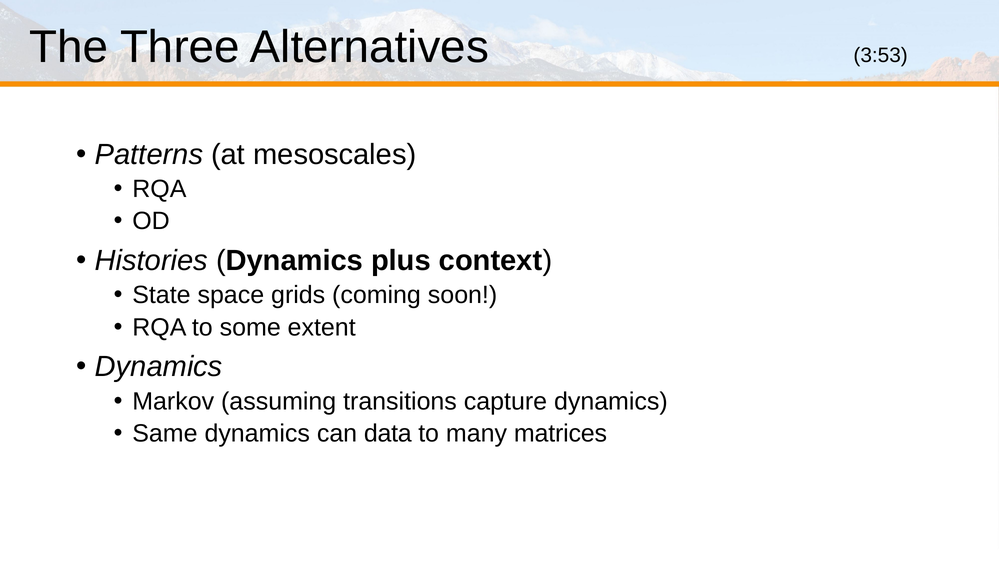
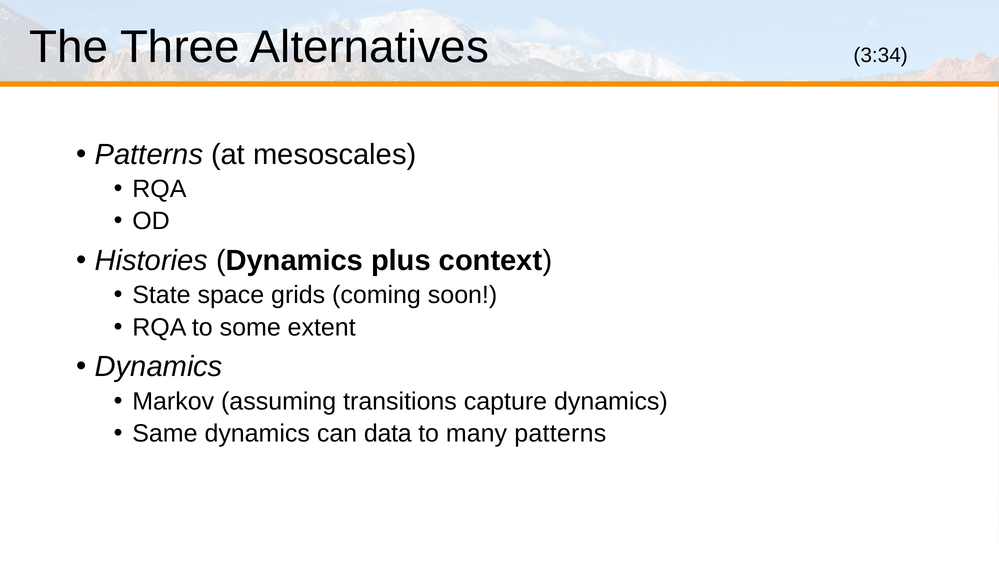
3:53: 3:53 -> 3:34
many matrices: matrices -> patterns
